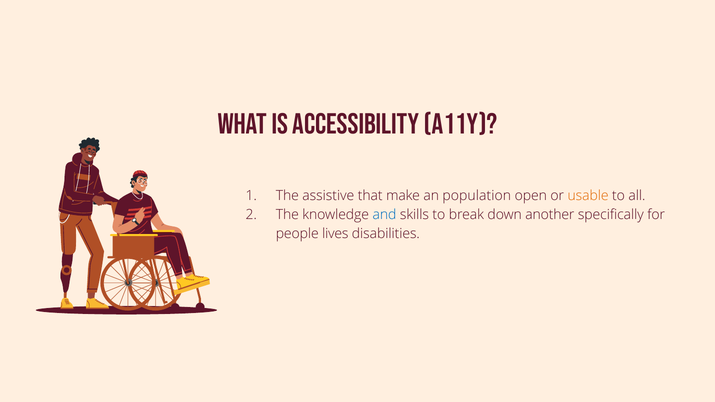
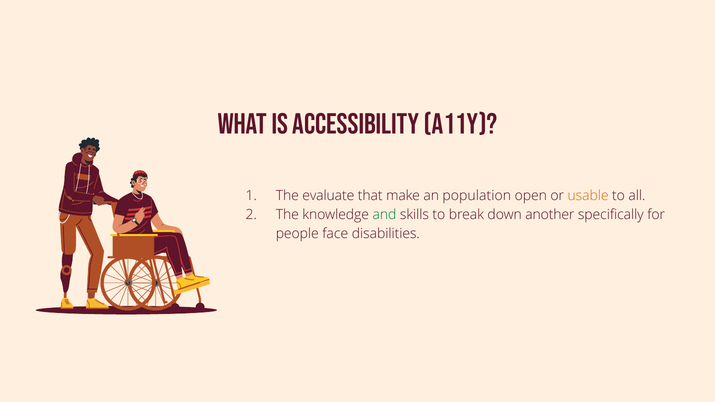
assistive: assistive -> evaluate
and colour: blue -> green
lives: lives -> face
